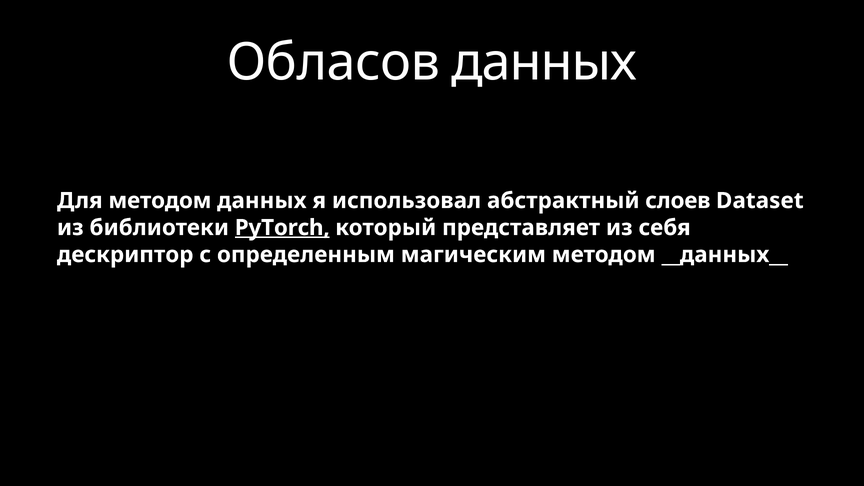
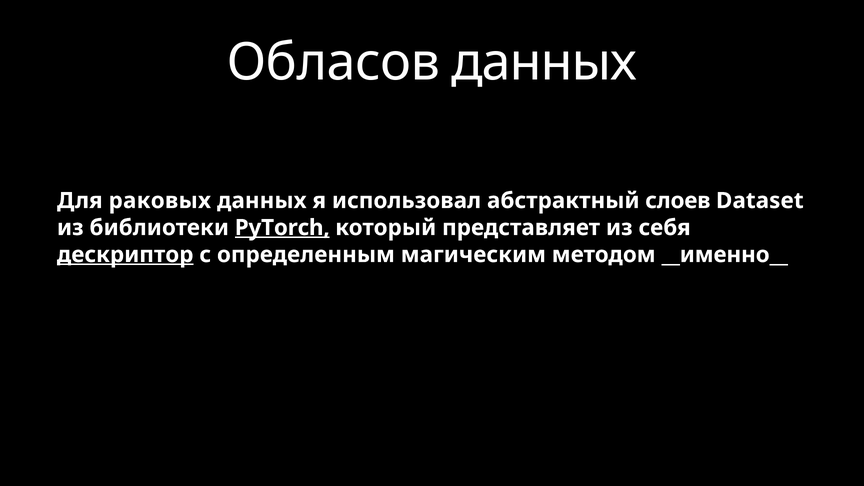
Для методом: методом -> раковых
дескриптор underline: none -> present
__данных__: __данных__ -> __именно__
